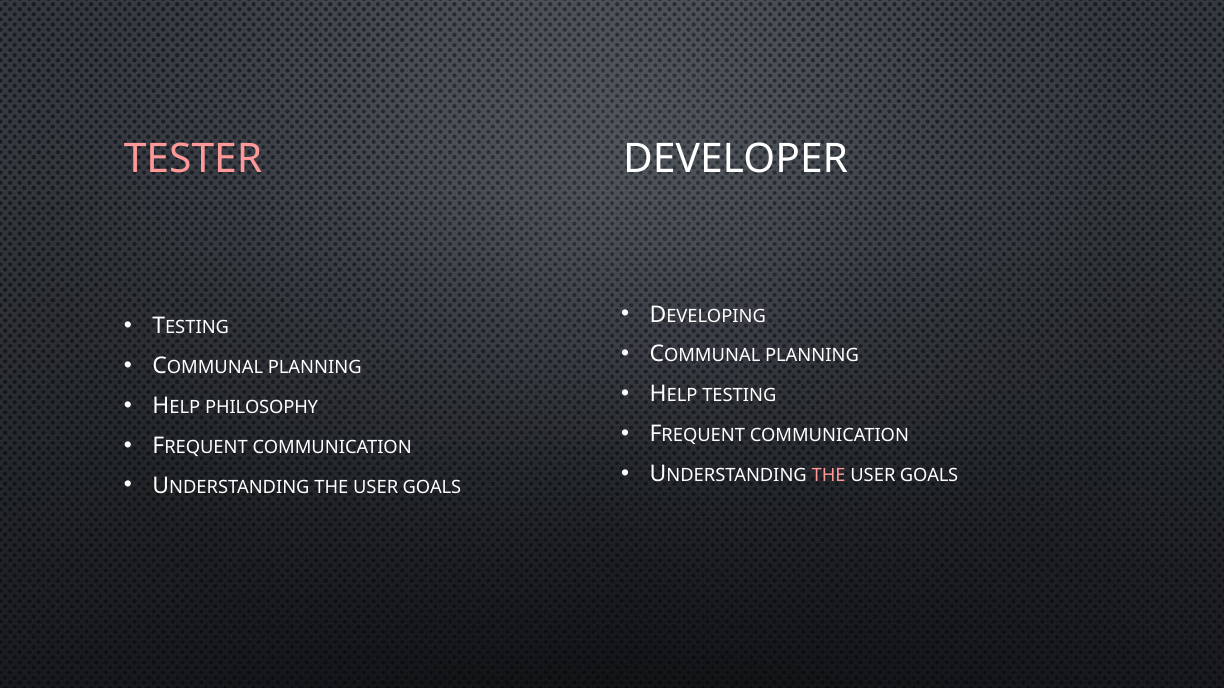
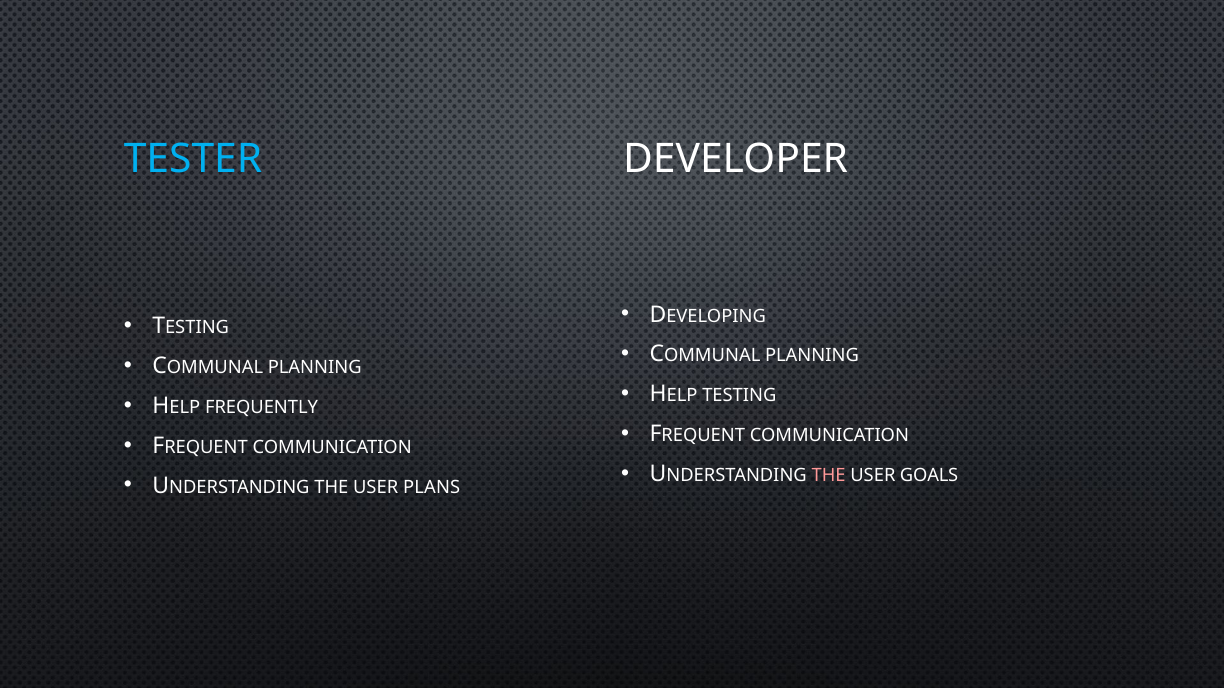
TESTER colour: pink -> light blue
PHILOSOPHY: PHILOSOPHY -> FREQUENTLY
GOALS at (432, 487): GOALS -> PLANS
